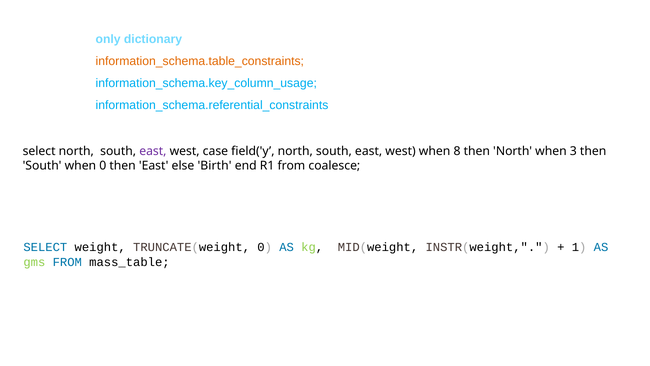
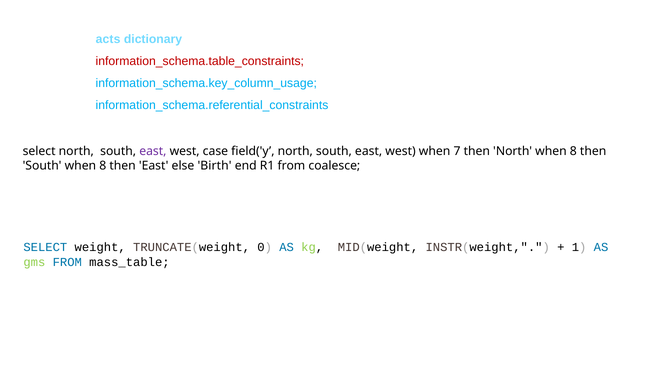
only: only -> acts
information_schema.table_constraints colour: orange -> red
8: 8 -> 7
North when 3: 3 -> 8
South when 0: 0 -> 8
